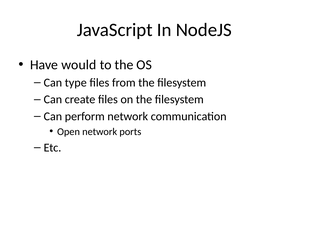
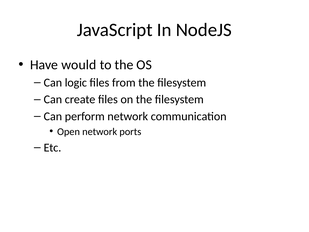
type: type -> logic
